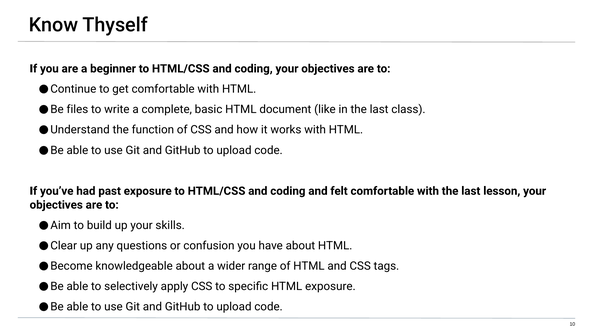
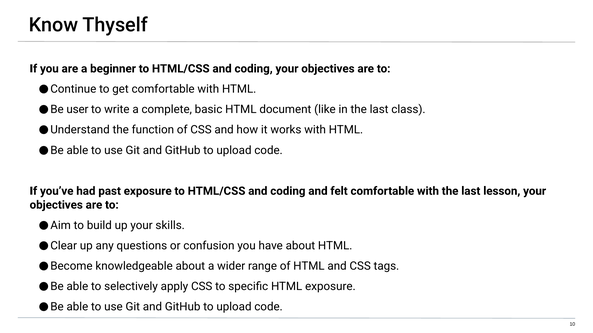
files: files -> user
